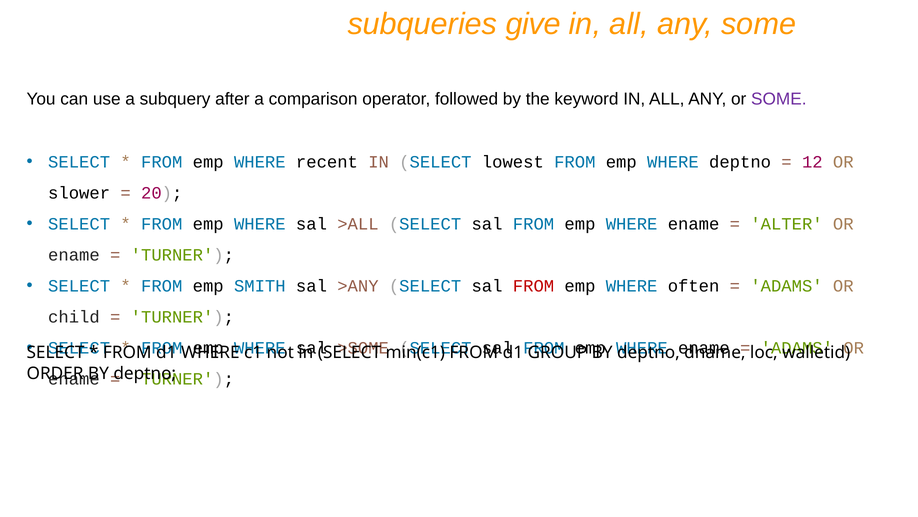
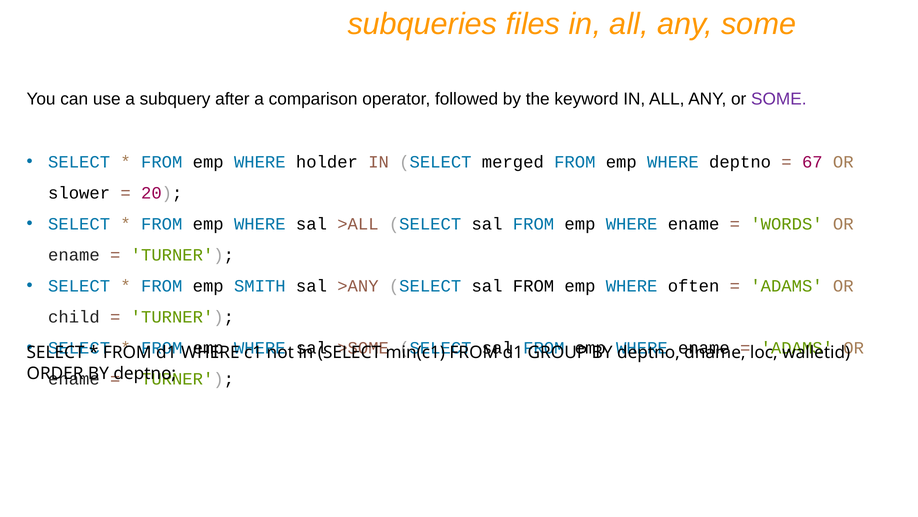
give: give -> files
recent: recent -> holder
lowest: lowest -> merged
12: 12 -> 67
ALTER: ALTER -> WORDS
FROM at (534, 286) colour: red -> black
